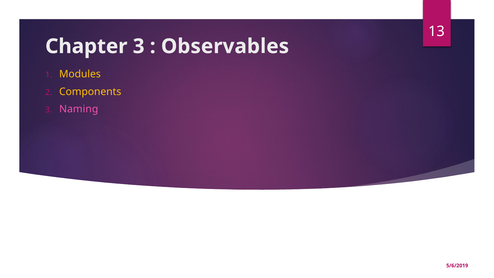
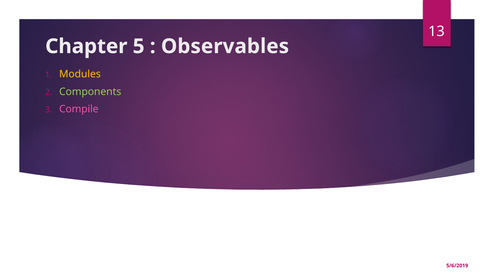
Chapter 3: 3 -> 5
Components colour: yellow -> light green
Naming: Naming -> Compile
